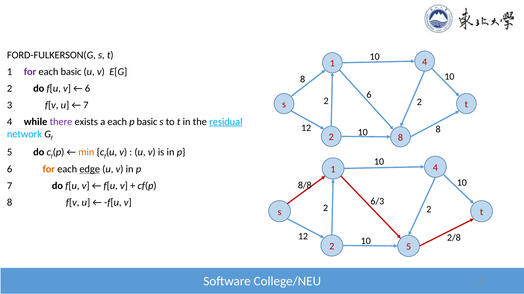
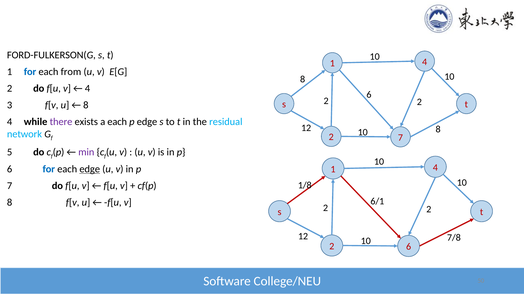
for at (30, 72) colour: purple -> blue
each basic: basic -> from
6 at (87, 89): 6 -> 4
7 at (86, 105): 7 -> 8
p basic: basic -> edge
residual underline: present -> none
8 at (400, 138): 8 -> 7
min colour: orange -> purple
for at (49, 169) colour: orange -> blue
8/8: 8/8 -> 1/8
6/3: 6/3 -> 6/1
2/8: 2/8 -> 7/8
2 5: 5 -> 6
